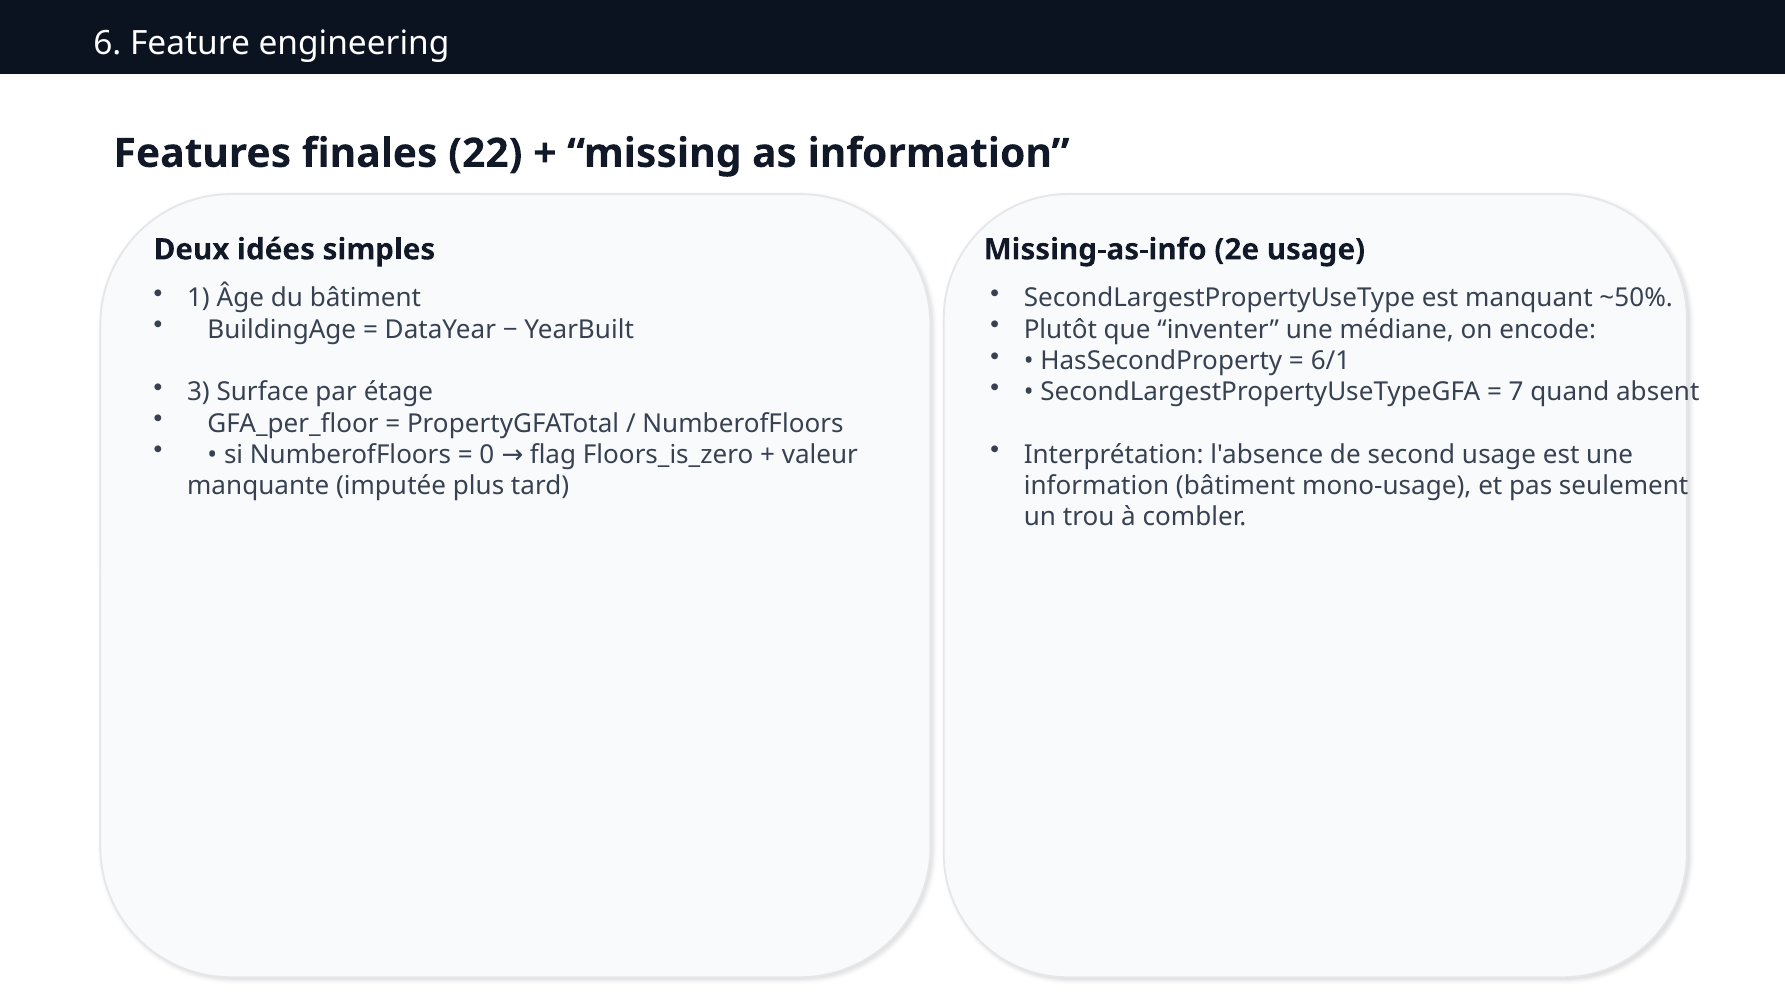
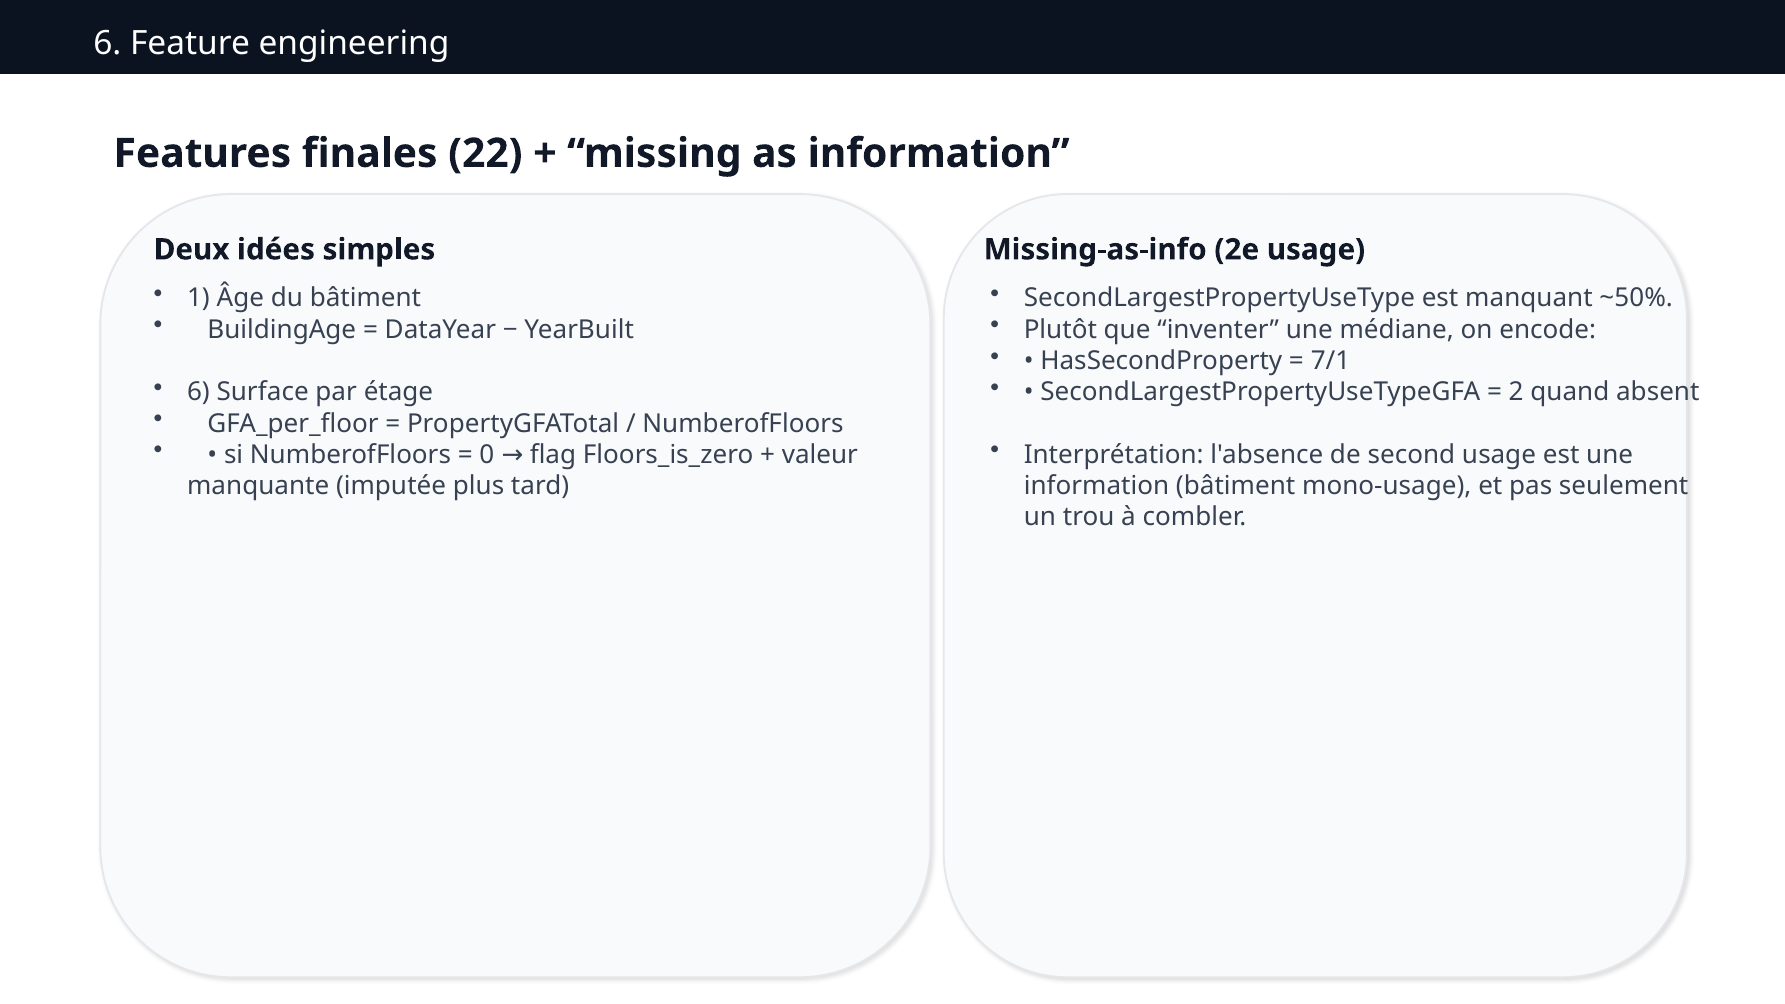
6/1: 6/1 -> 7/1
3 at (198, 392): 3 -> 6
7: 7 -> 2
